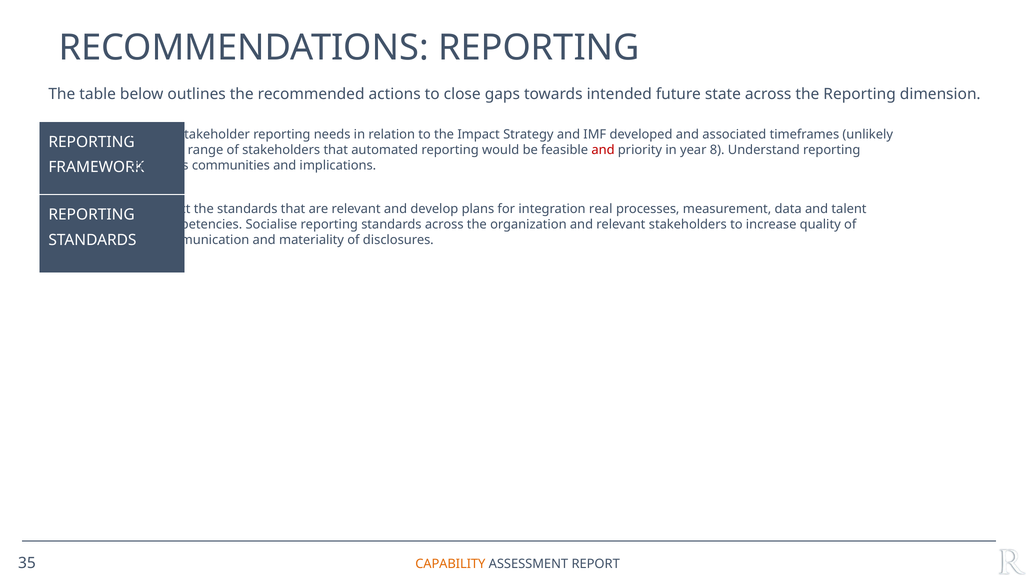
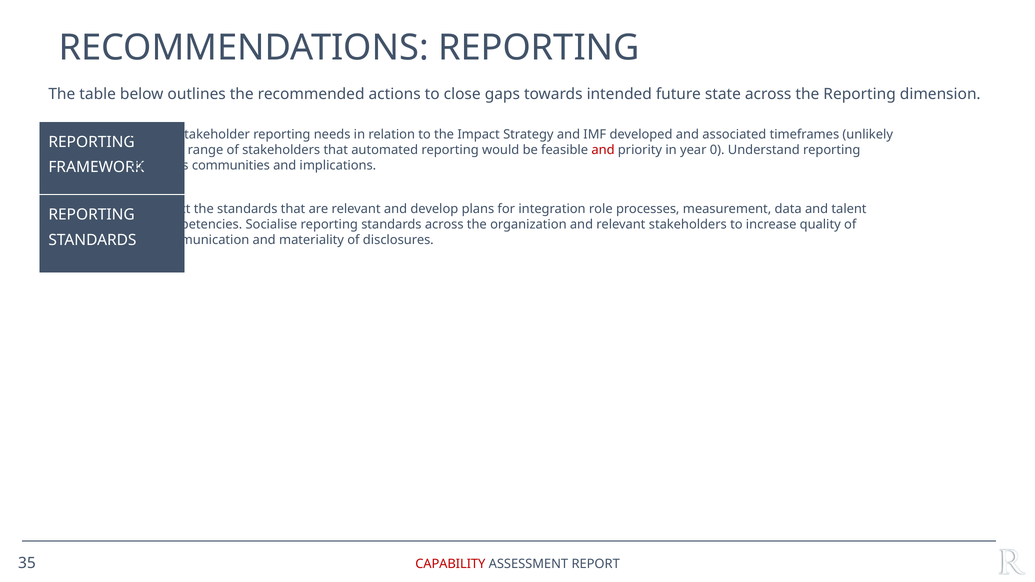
8: 8 -> 0
real: real -> role
CAPABILITY colour: orange -> red
